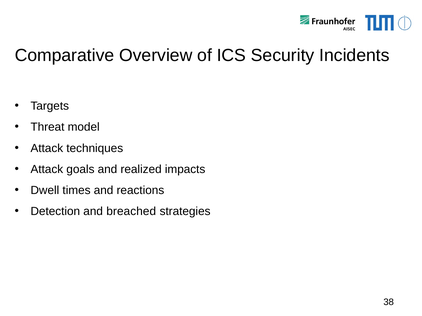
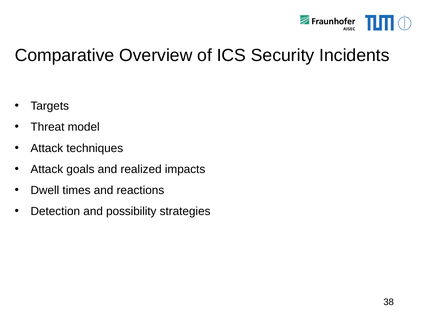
breached: breached -> possibility
